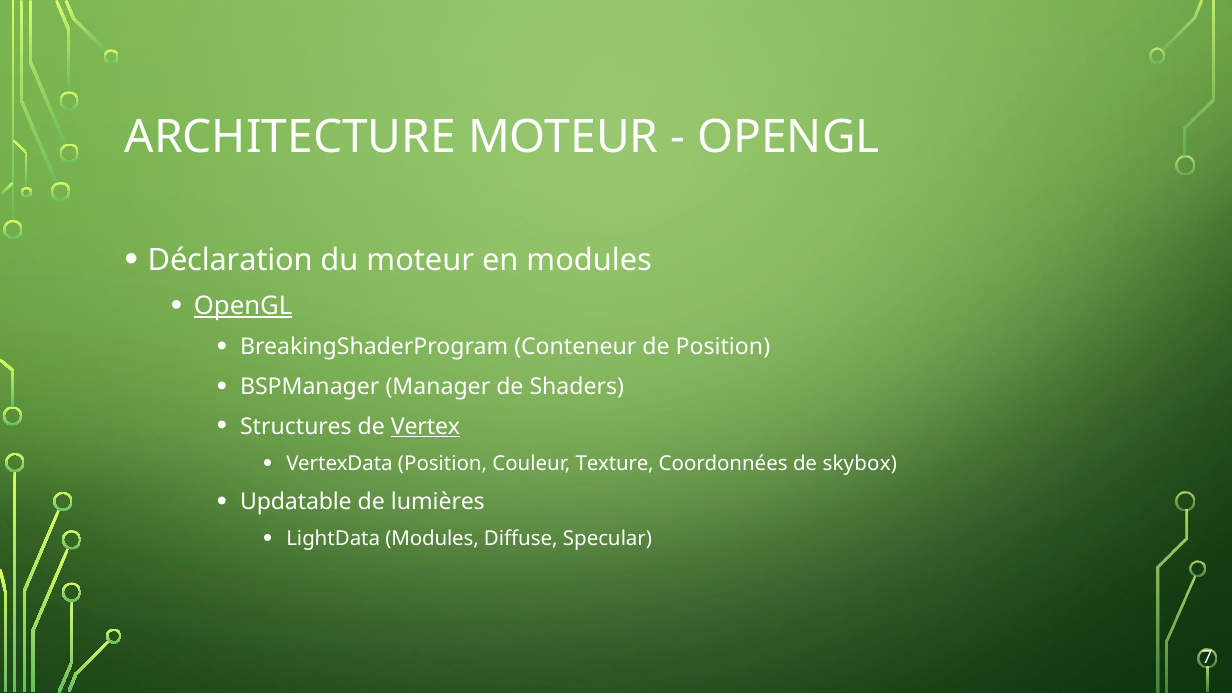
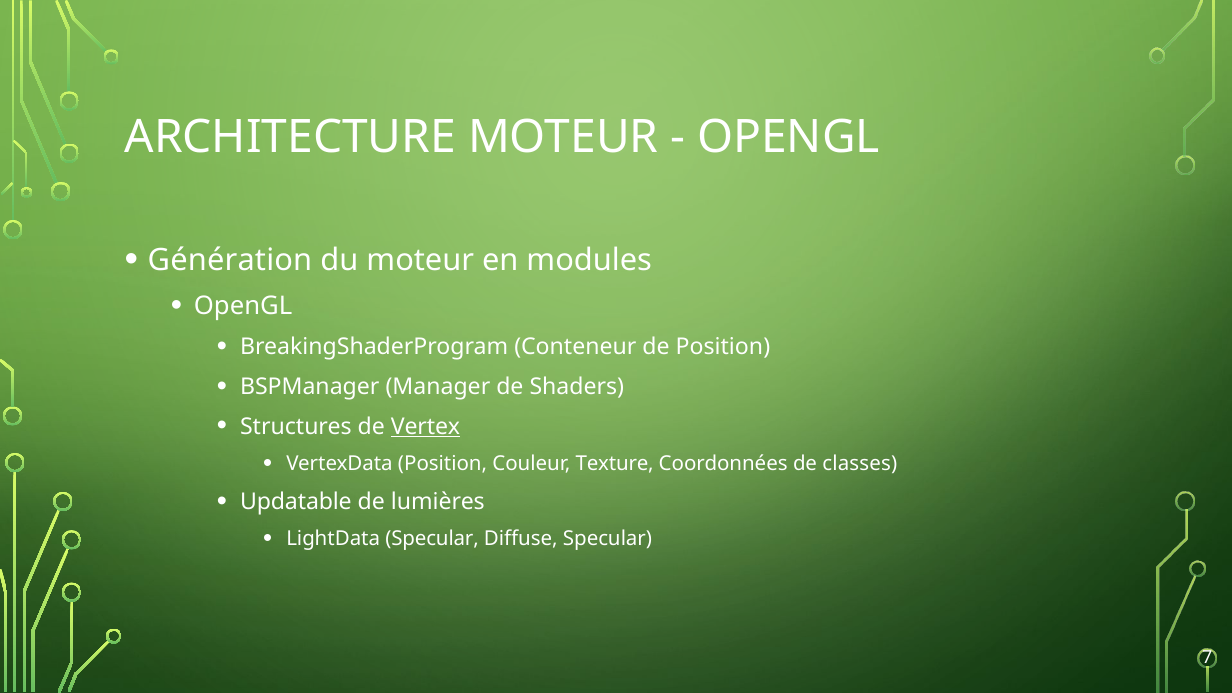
Déclaration: Déclaration -> Génération
OpenGL at (243, 306) underline: present -> none
skybox: skybox -> classes
LightData Modules: Modules -> Specular
